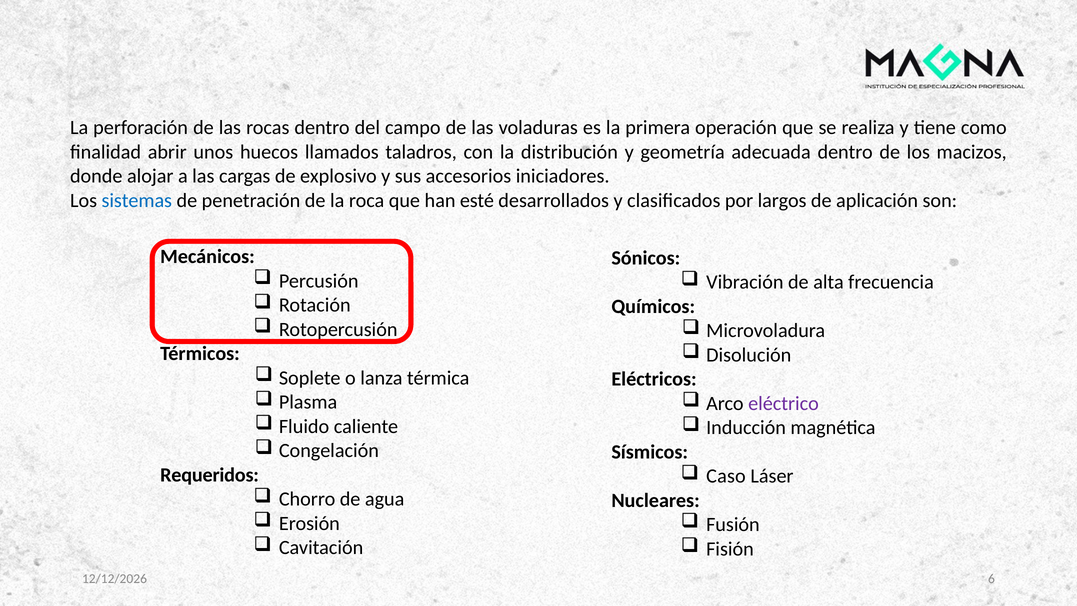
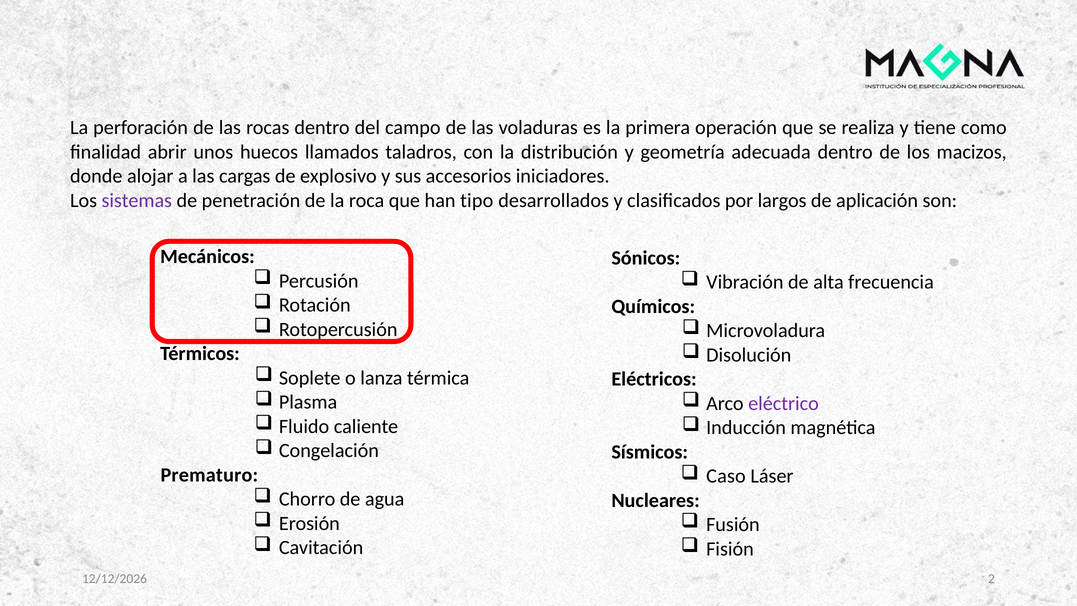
sistemas colour: blue -> purple
esté: esté -> tipo
Requeridos: Requeridos -> Prematuro
6: 6 -> 2
